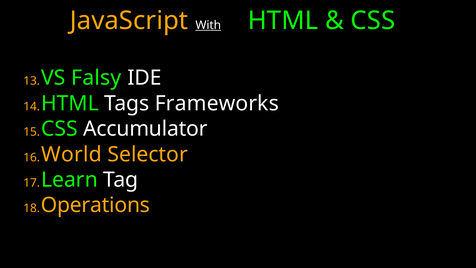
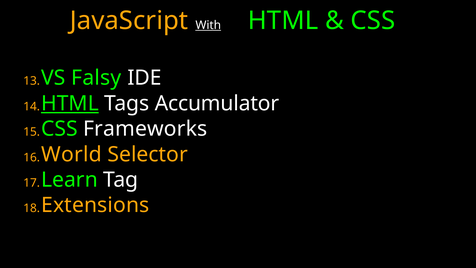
HTML at (70, 104) underline: none -> present
Frameworks: Frameworks -> Accumulator
Accumulator: Accumulator -> Frameworks
Operations: Operations -> Extensions
